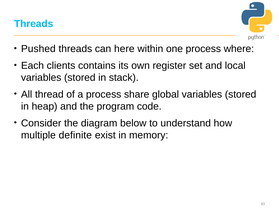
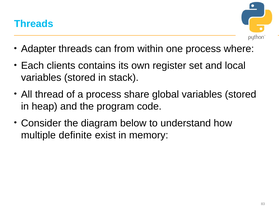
Pushed: Pushed -> Adapter
here: here -> from
